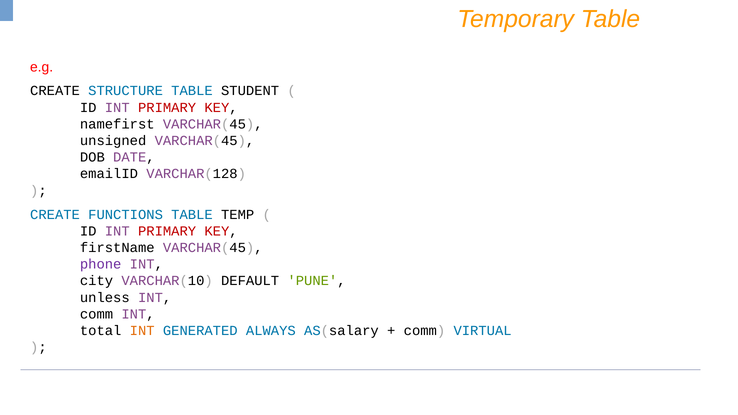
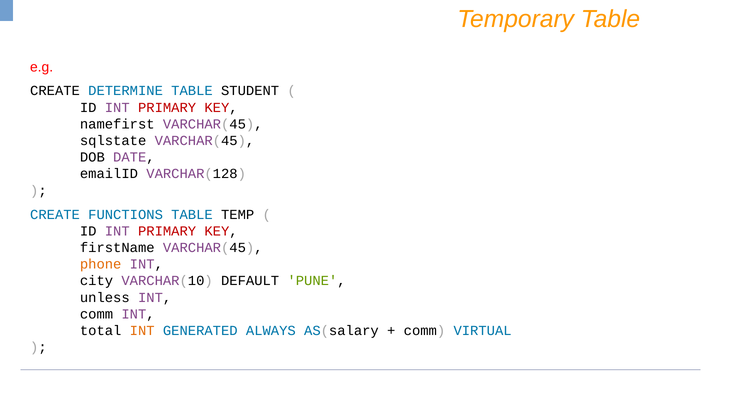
STRUCTURE: STRUCTURE -> DETERMINE
unsigned: unsigned -> sqlstate
phone colour: purple -> orange
